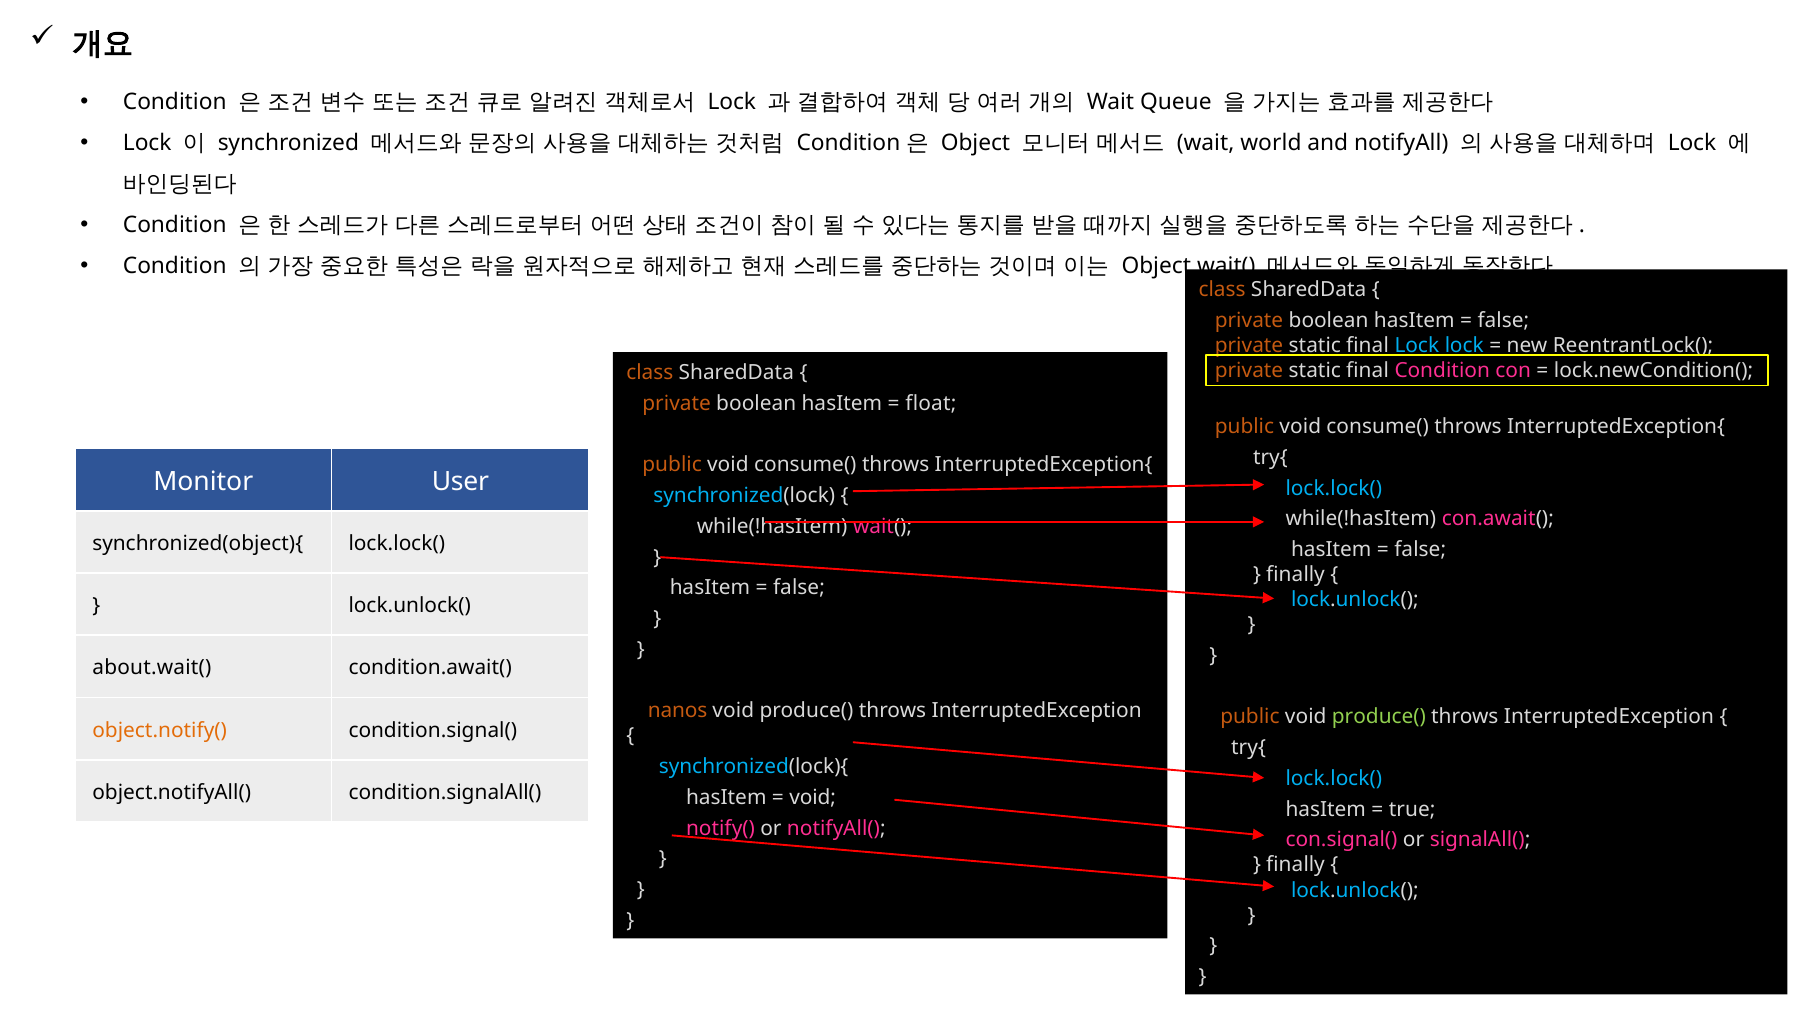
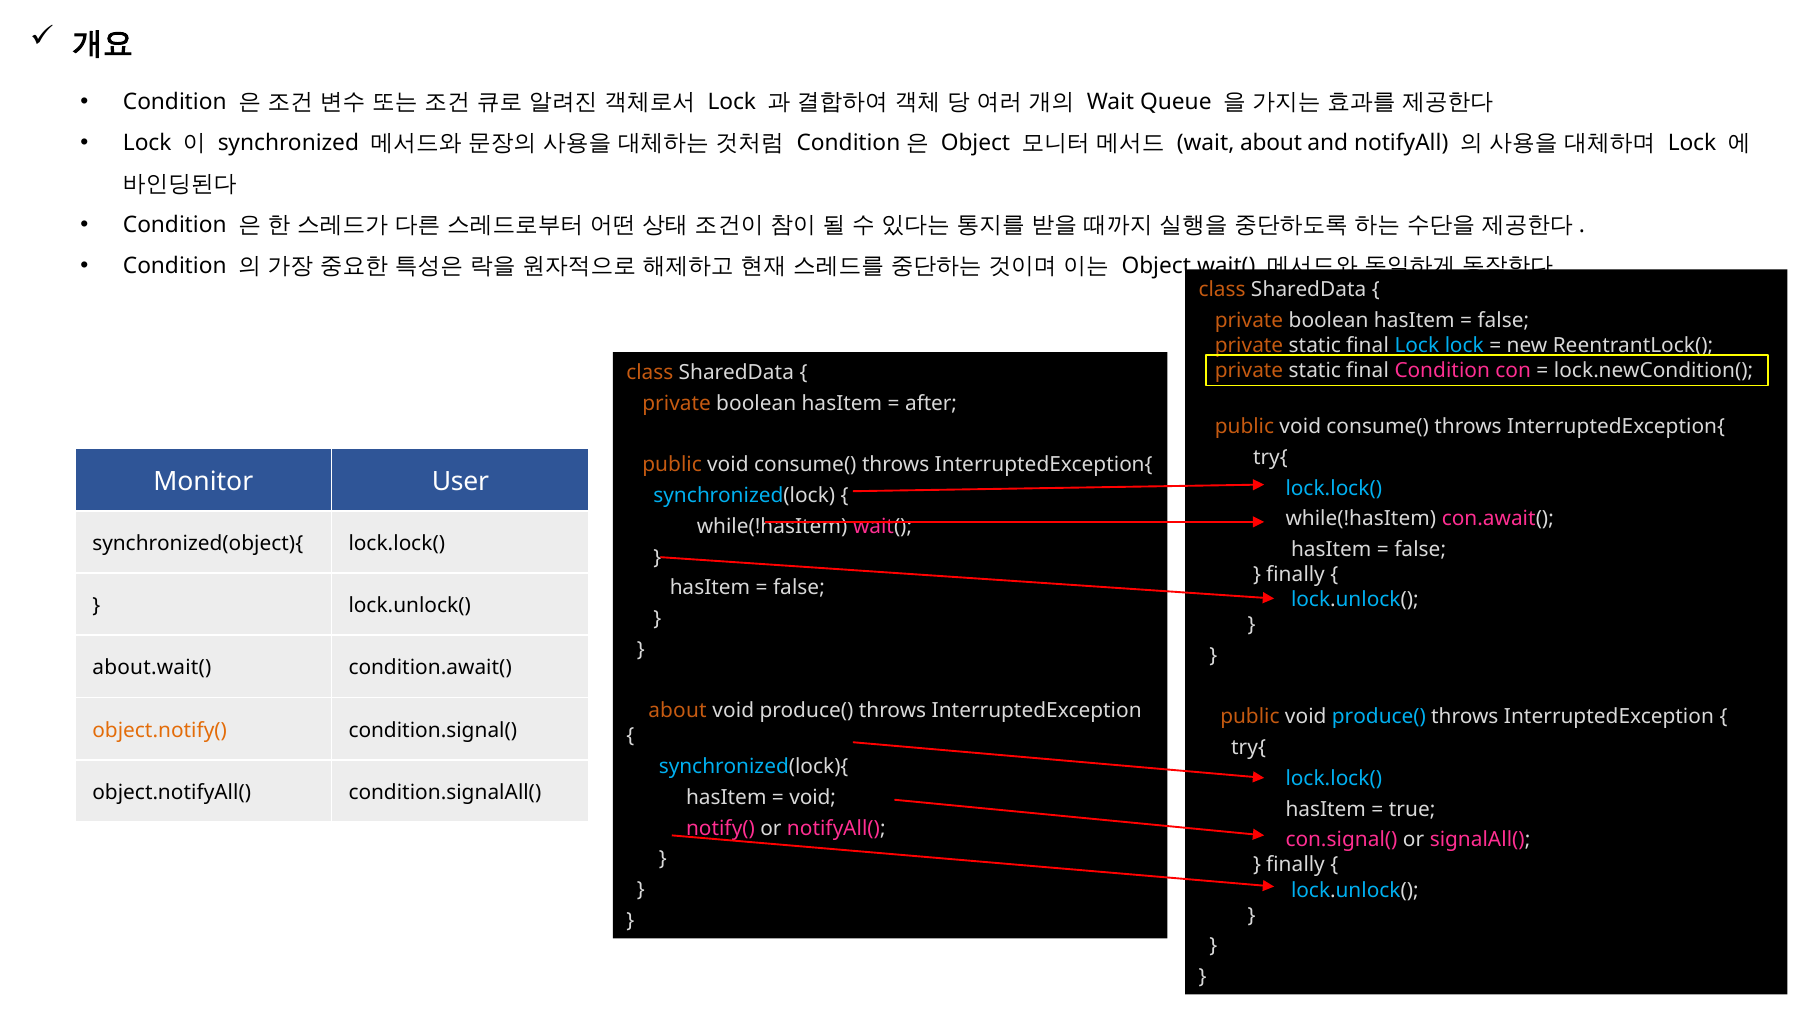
wait world: world -> about
float: float -> after
nanos at (678, 711): nanos -> about
produce( at (1379, 717) colour: light green -> light blue
